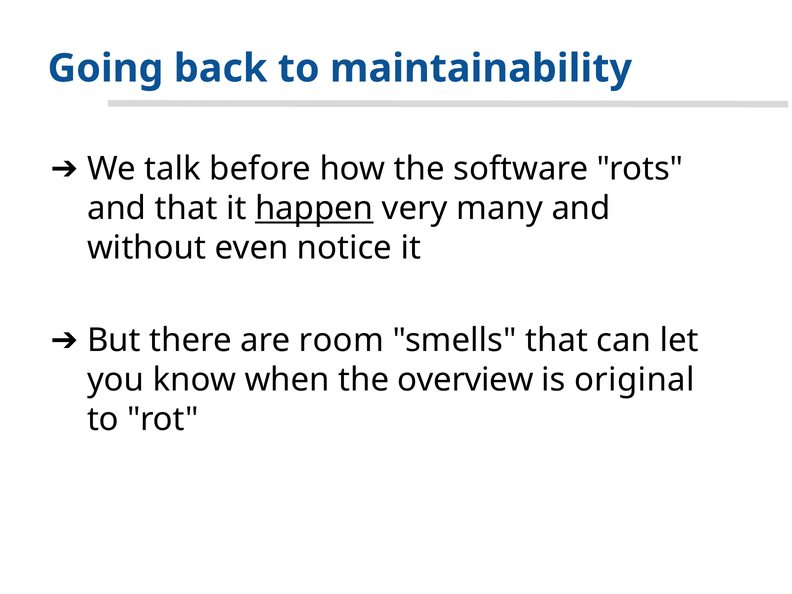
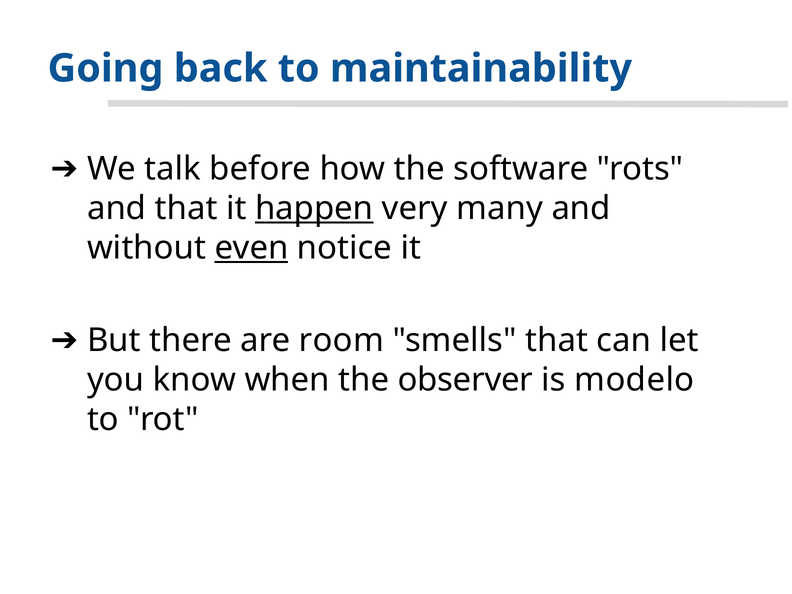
even underline: none -> present
overview: overview -> observer
original: original -> modelo
